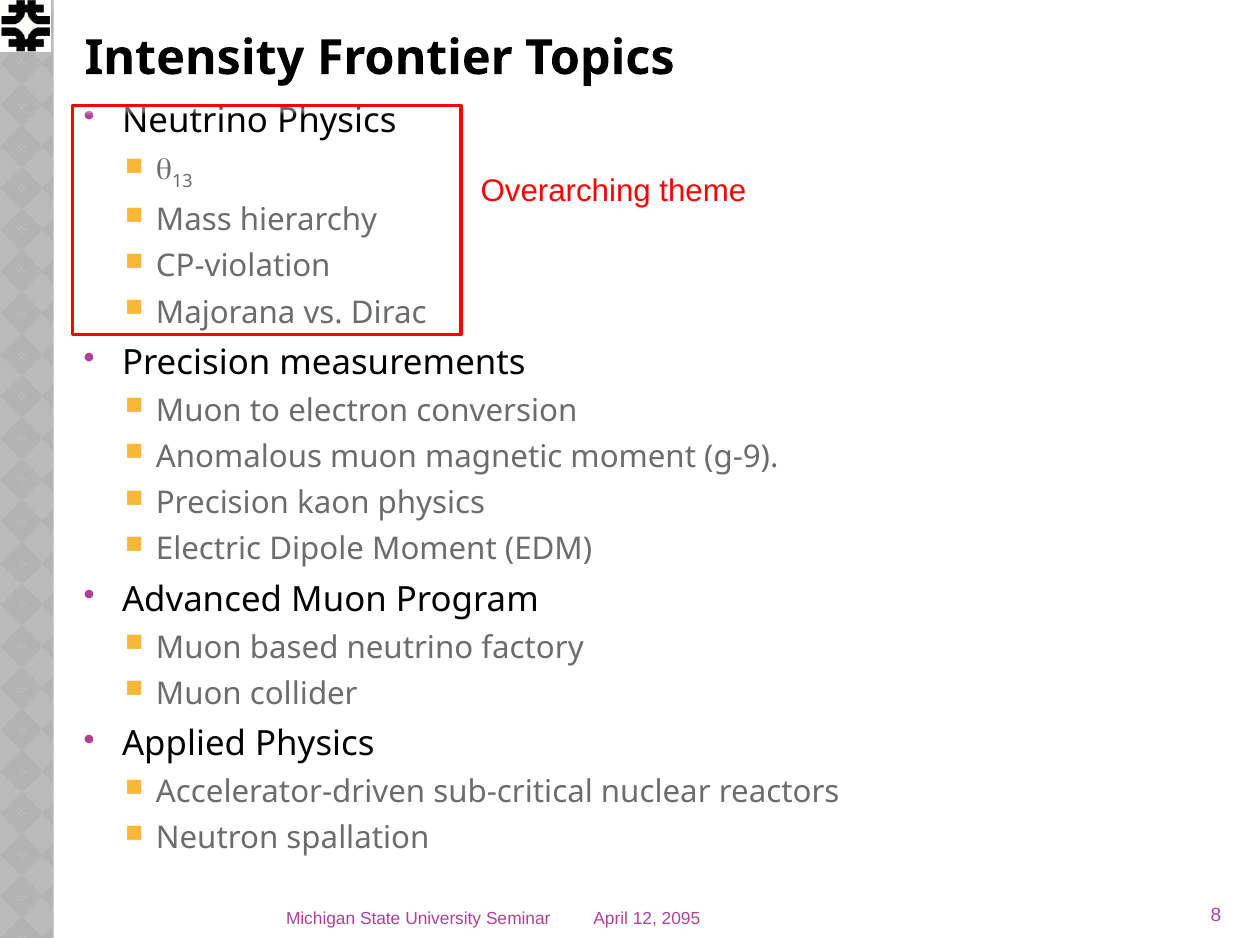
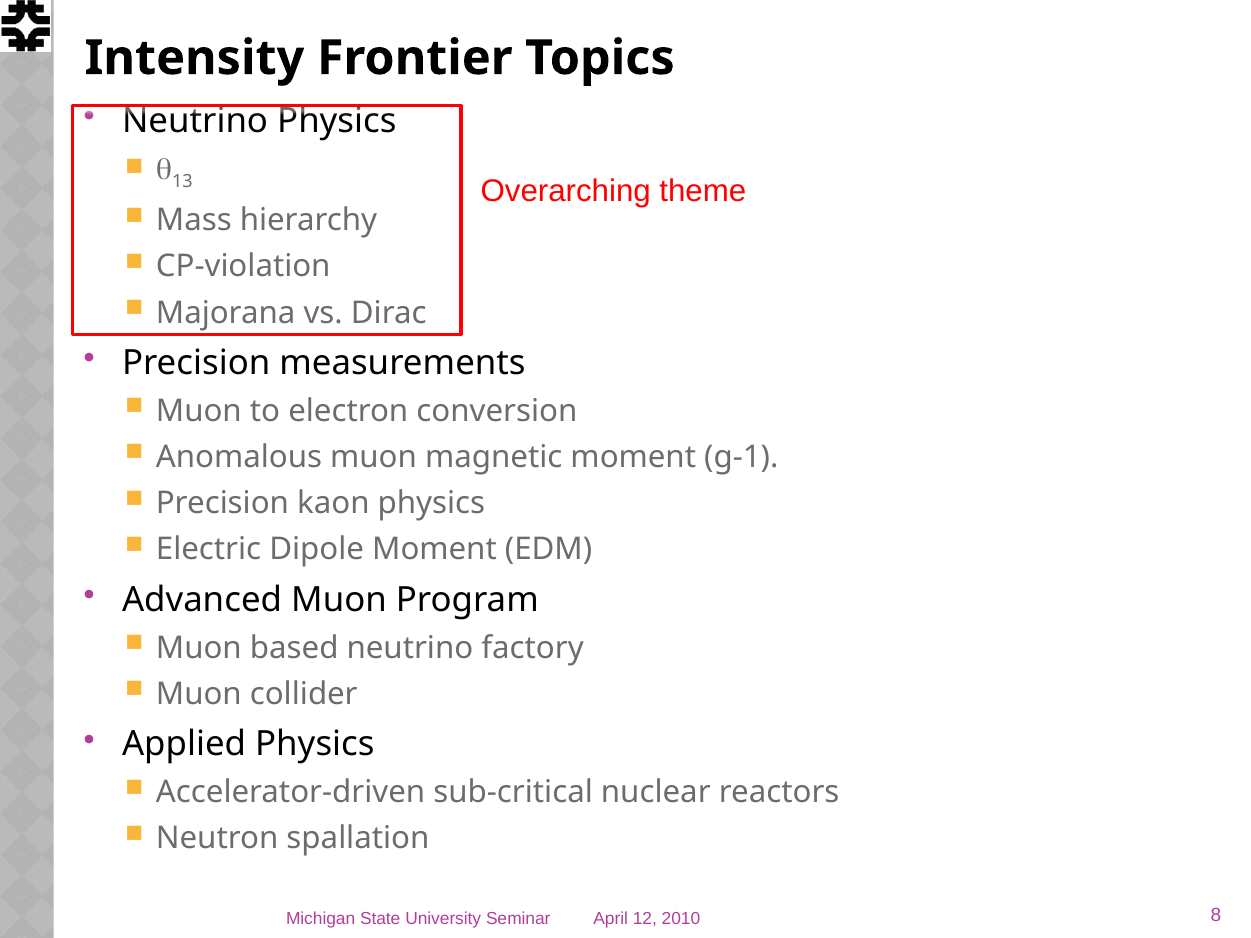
g-9: g-9 -> g-1
2095: 2095 -> 2010
